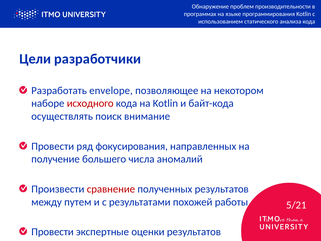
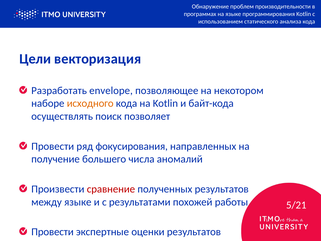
разработчики: разработчики -> векторизация
исходного colour: red -> orange
внимание: внимание -> позволяет
между путем: путем -> языке
